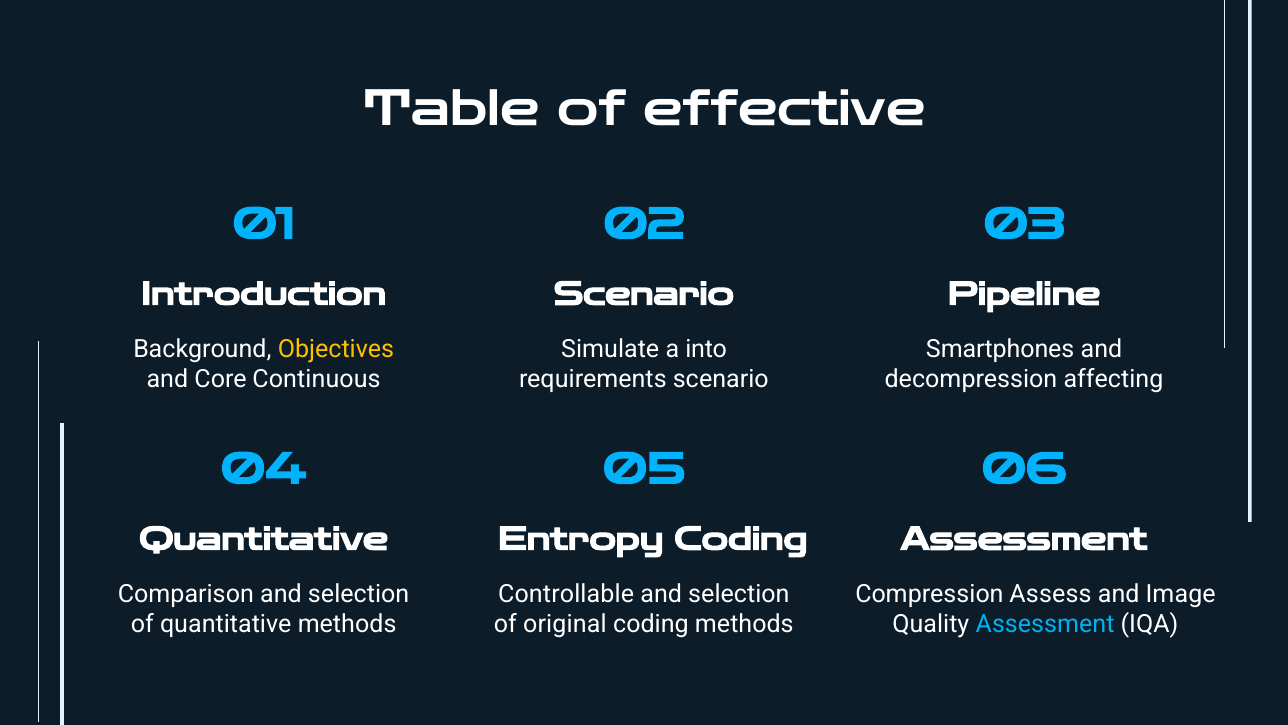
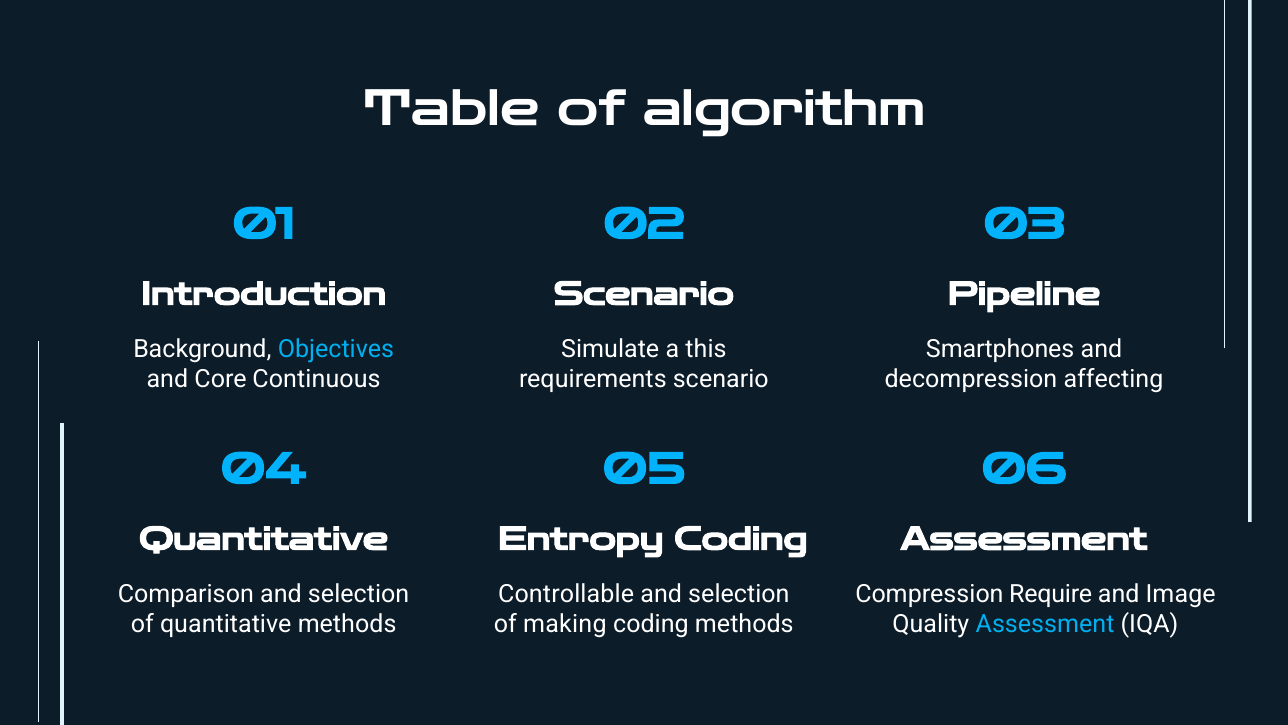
effective: effective -> algorithm
Objectives colour: yellow -> light blue
into: into -> this
Assess: Assess -> Require
original: original -> making
